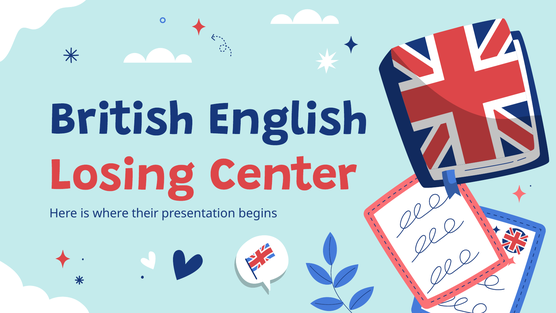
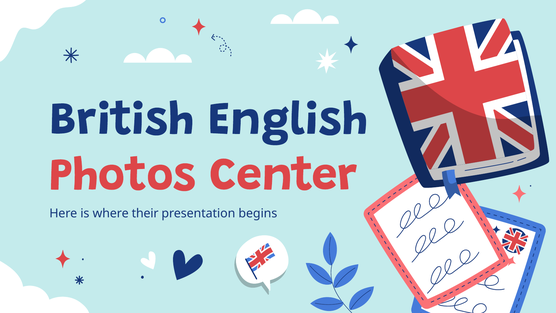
Losing: Losing -> Photos
